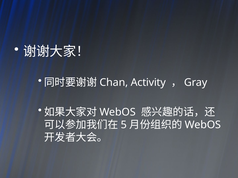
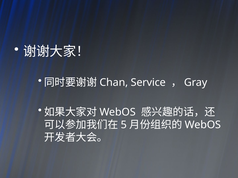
Activity: Activity -> Service
